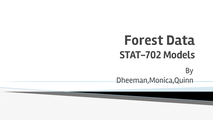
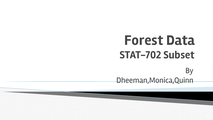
Models: Models -> Subset
